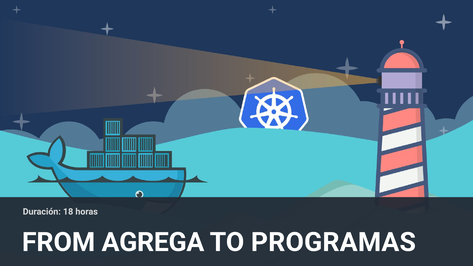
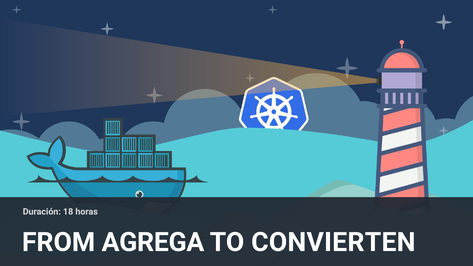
PROGRAMAS: PROGRAMAS -> CONVIERTEN
